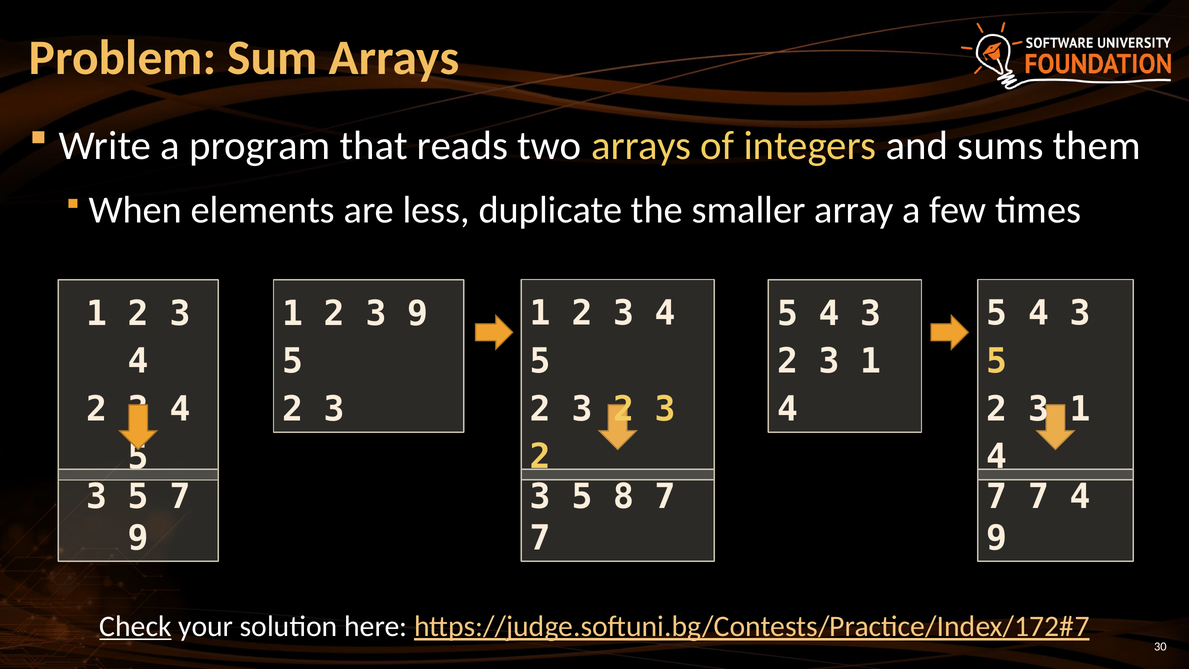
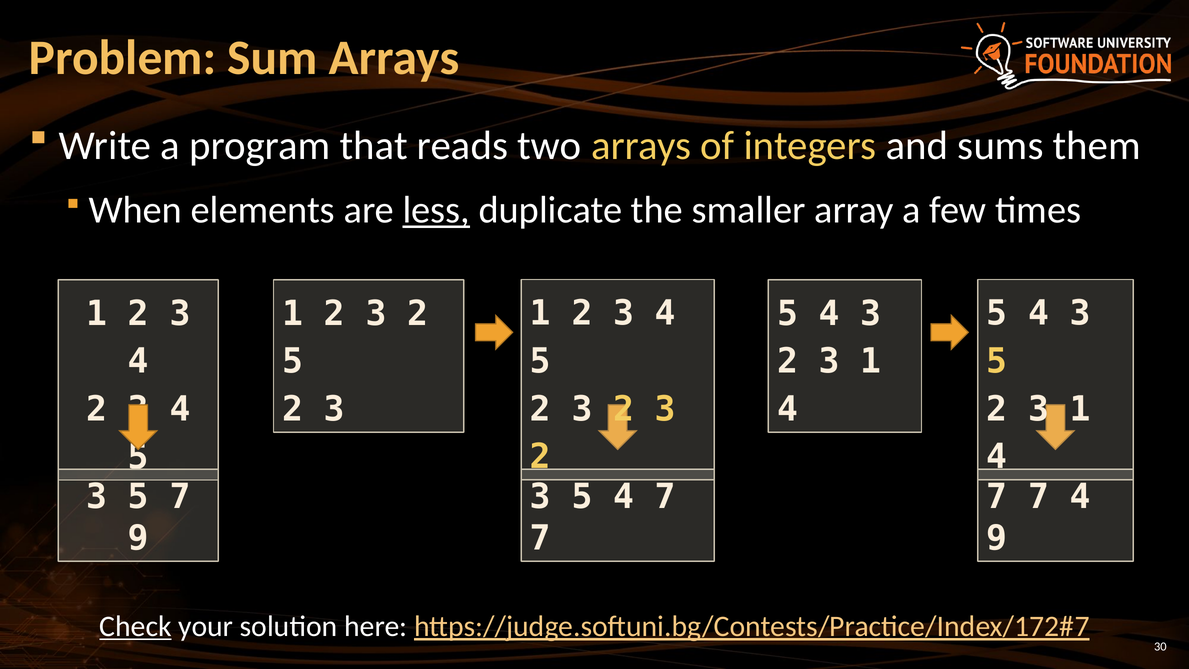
less underline: none -> present
1 2 3 9: 9 -> 2
3 5 8: 8 -> 4
